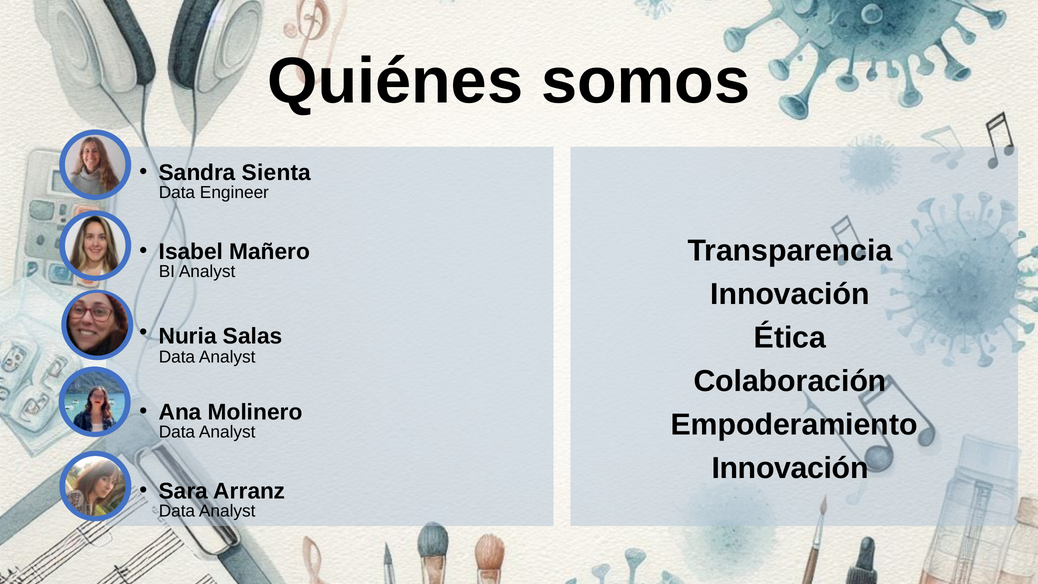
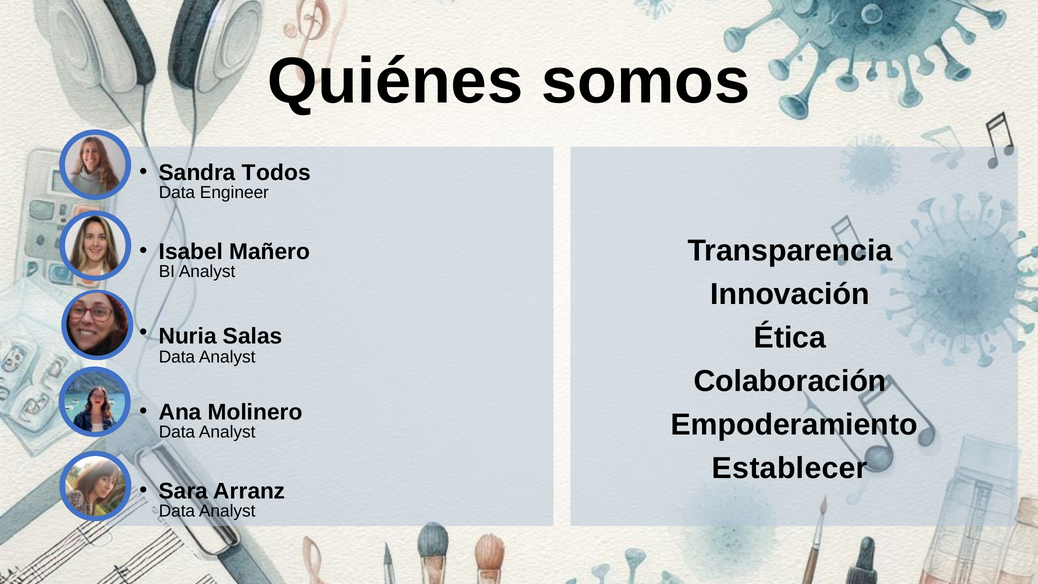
Sienta: Sienta -> Todos
Innovación at (790, 468): Innovación -> Establecer
